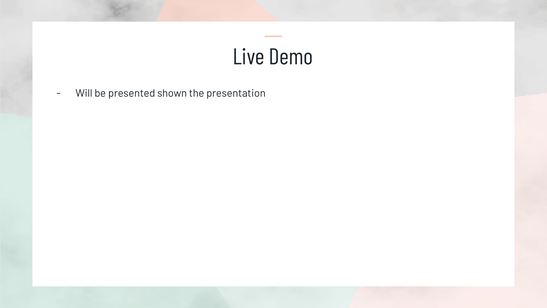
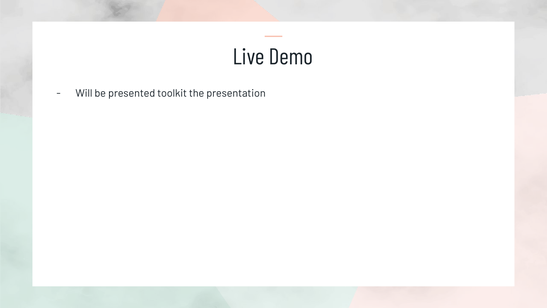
shown: shown -> toolkit
